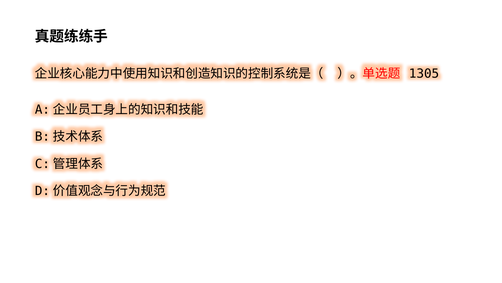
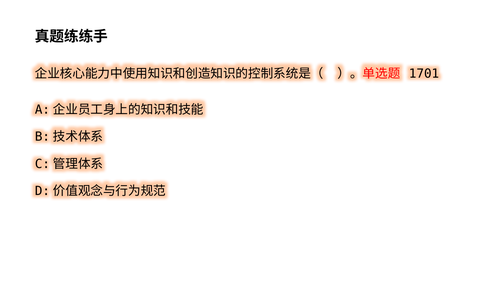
1305: 1305 -> 1701
